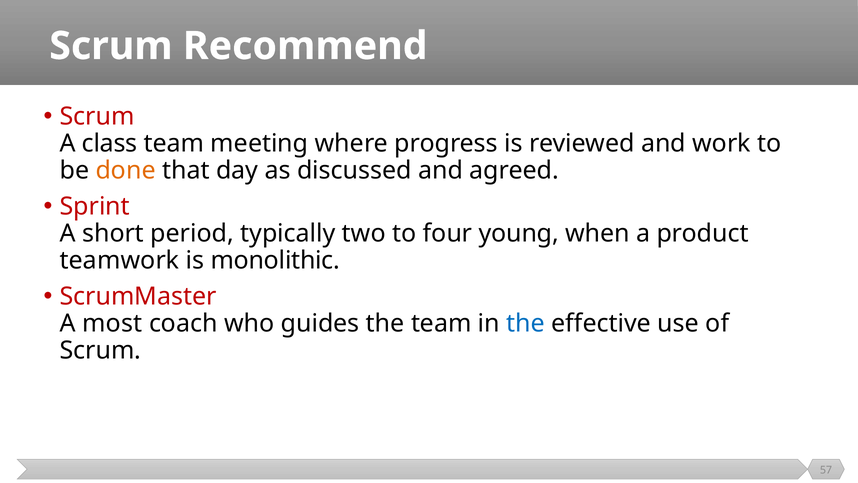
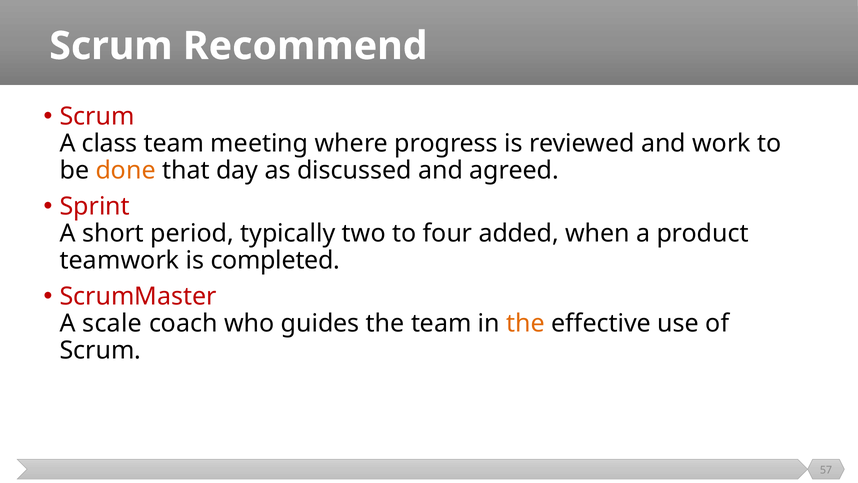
young: young -> added
monolithic: monolithic -> completed
most: most -> scale
the at (526, 323) colour: blue -> orange
